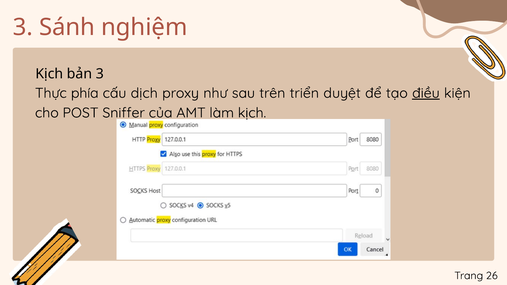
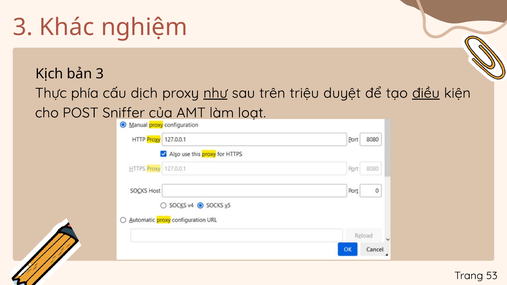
Sánh: Sánh -> Khác
như underline: none -> present
triển: triển -> triệu
kịch: kịch -> loạt
26: 26 -> 53
